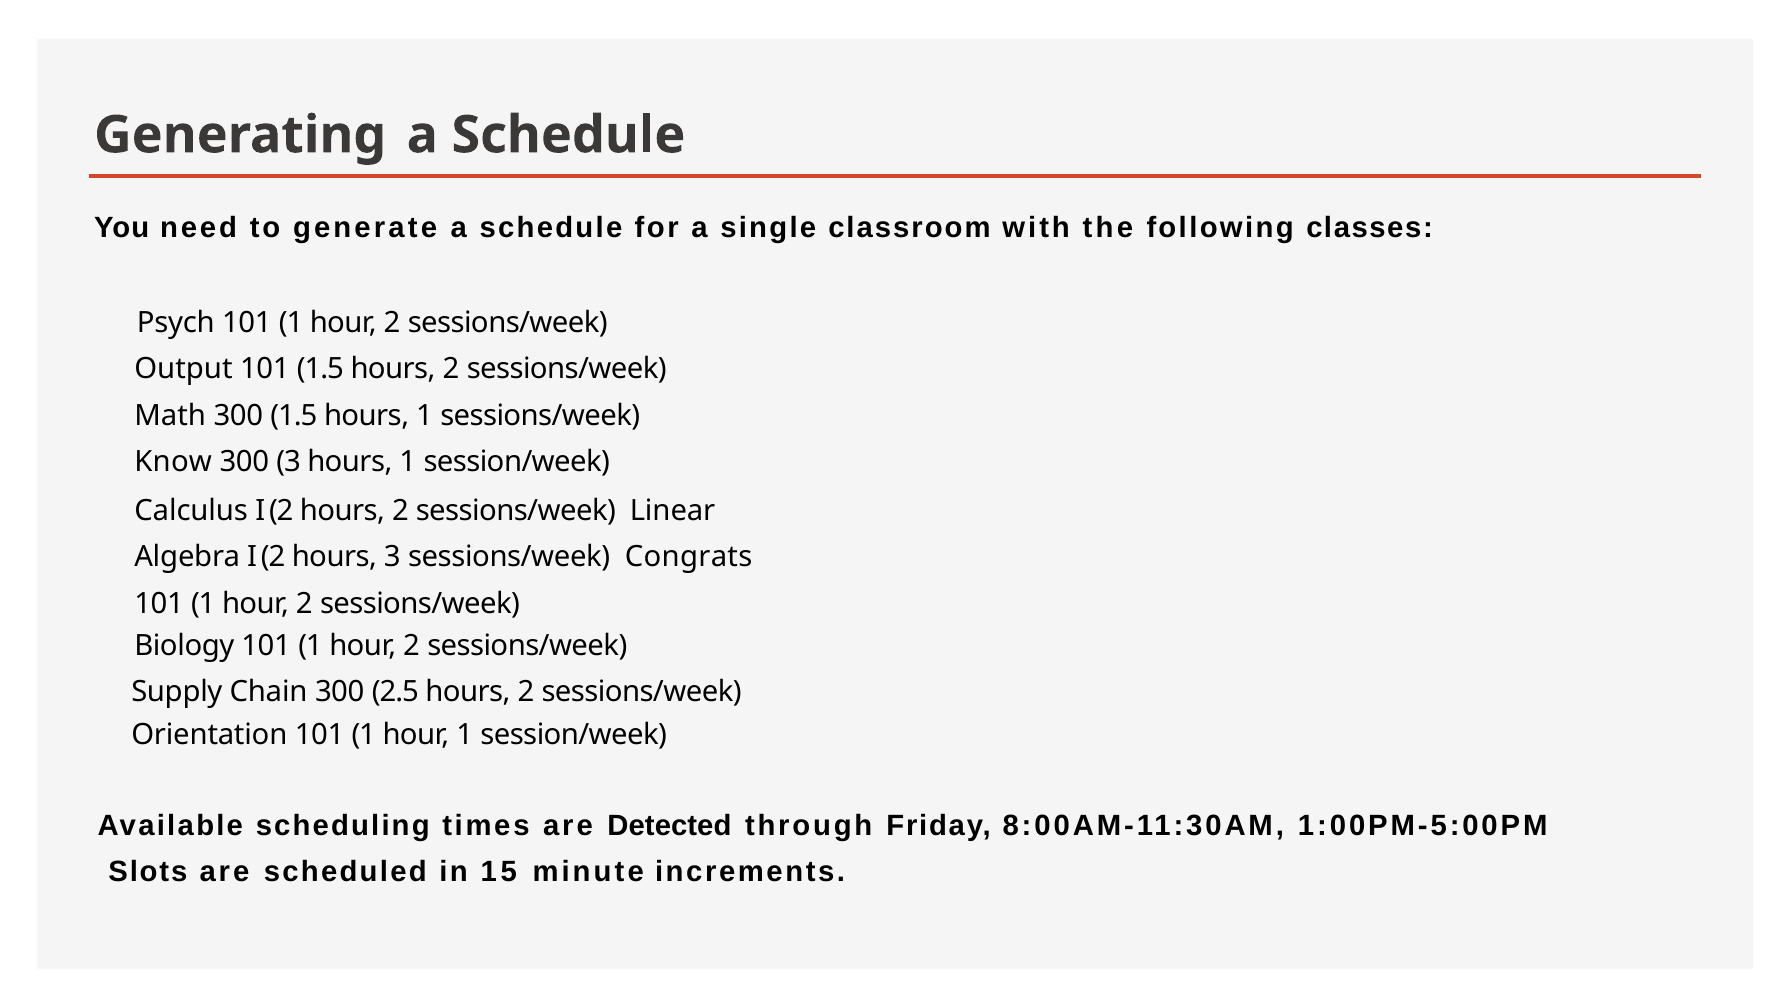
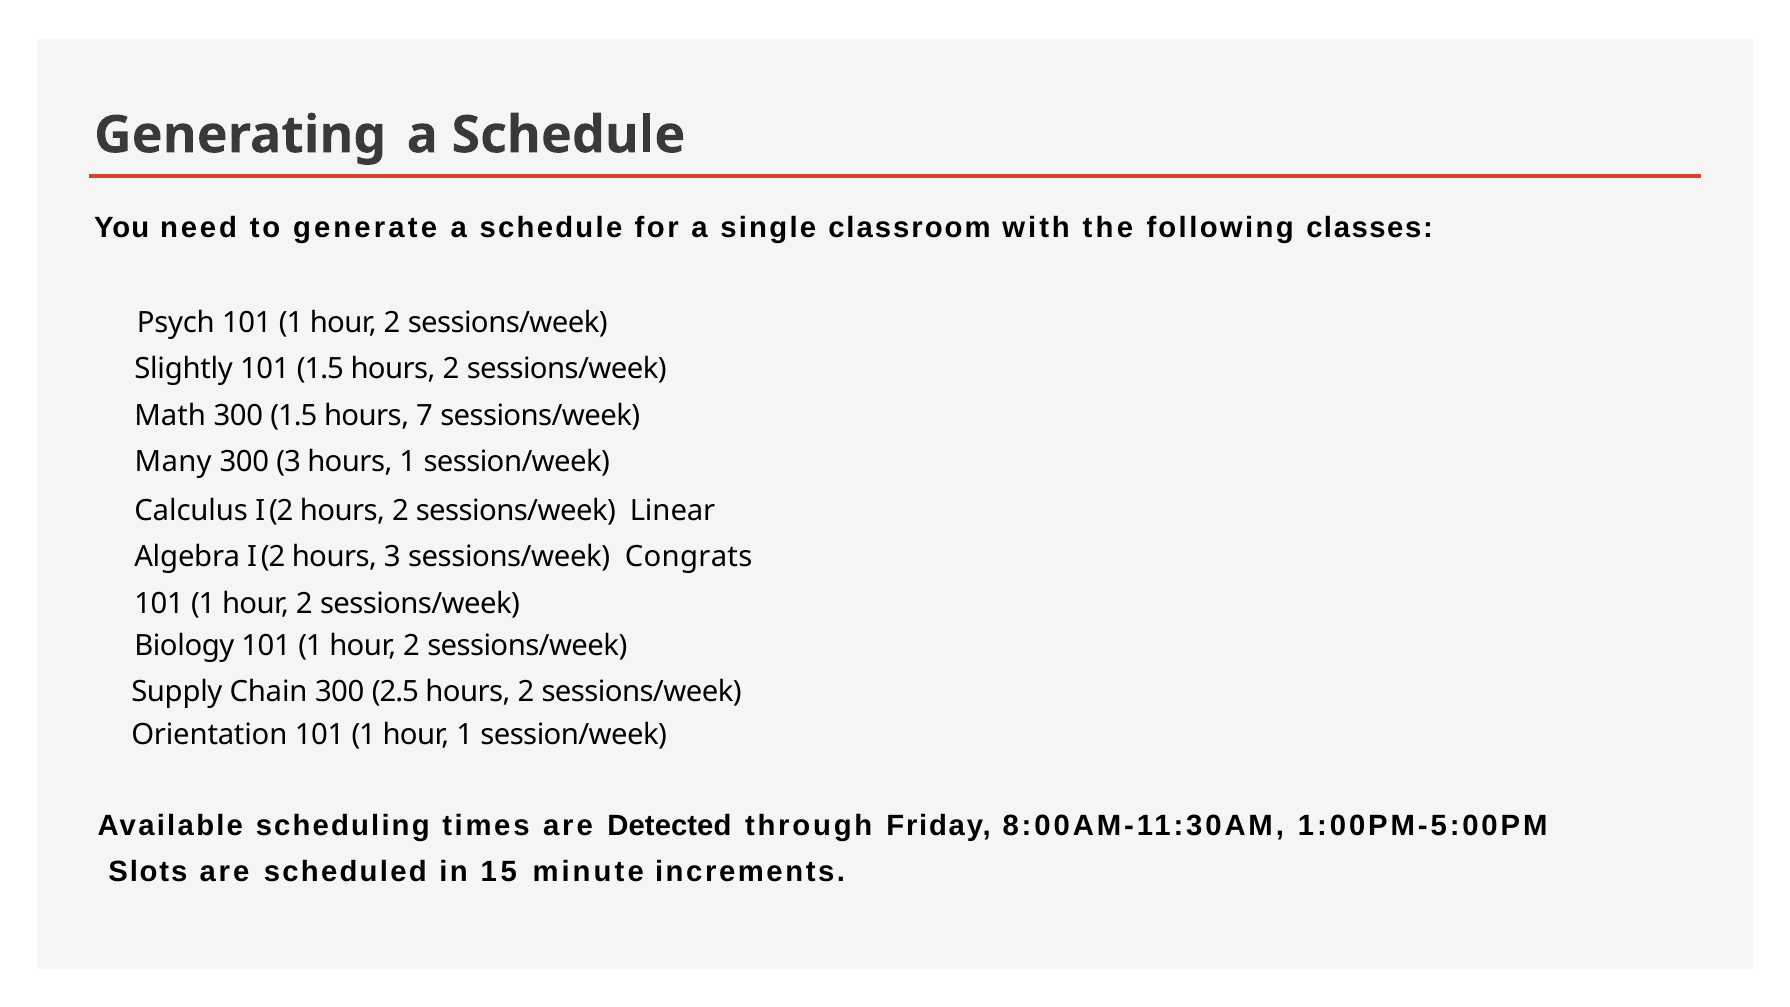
Output: Output -> Slightly
1.5 hours 1: 1 -> 7
Know: Know -> Many
